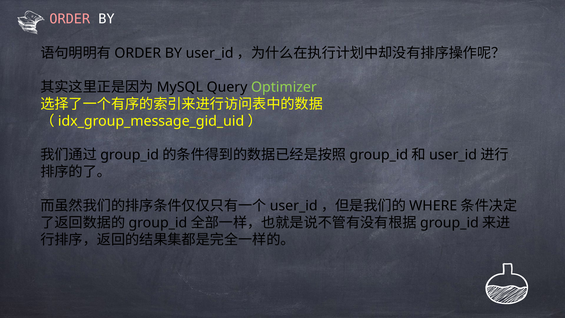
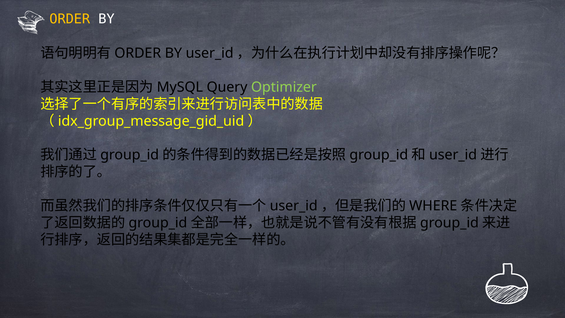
ORDER at (70, 19) colour: pink -> yellow
